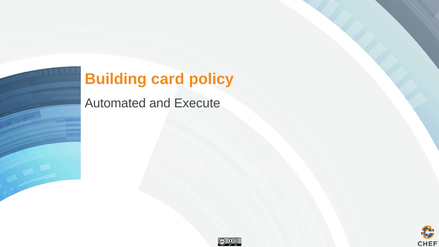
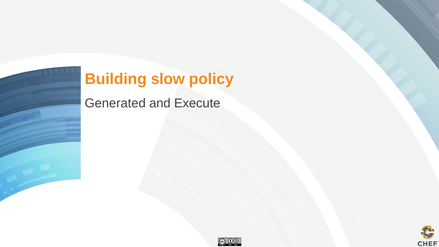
card: card -> slow
Automated: Automated -> Generated
